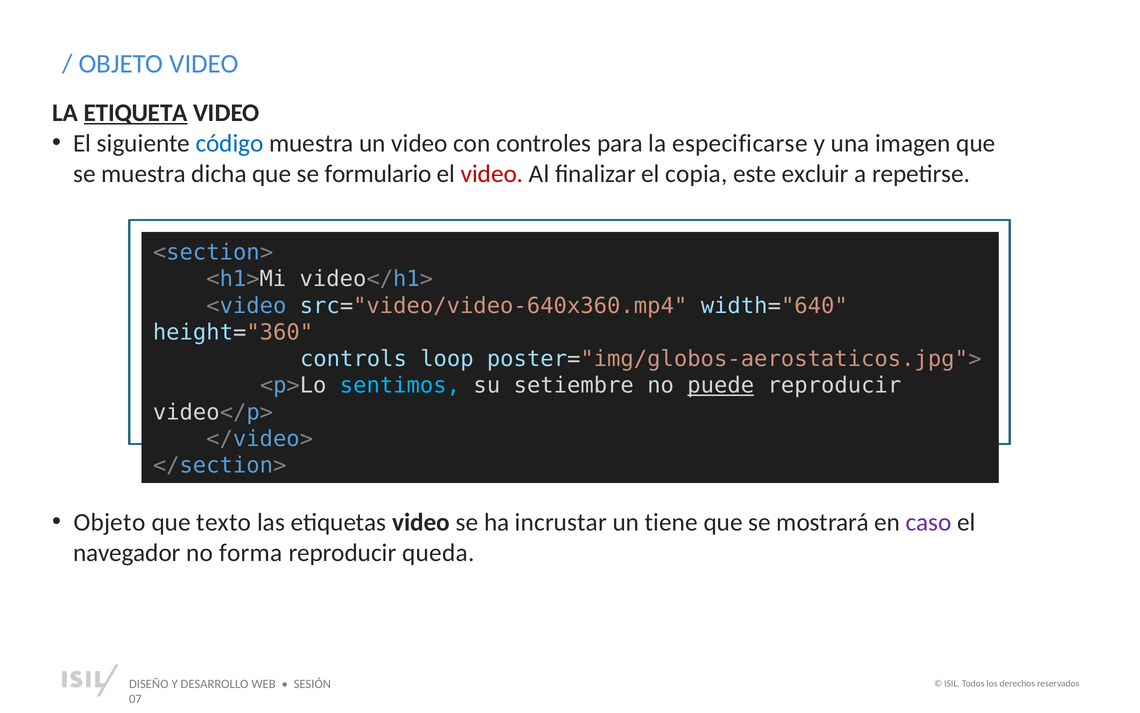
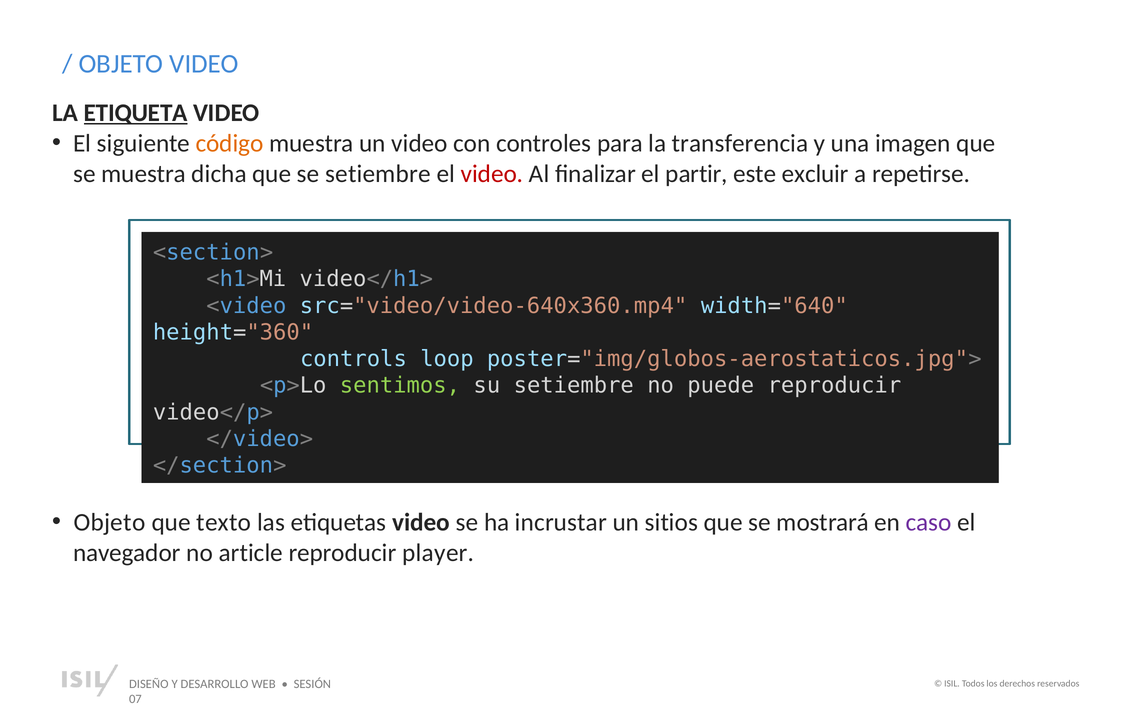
código colour: blue -> orange
especificarse: especificarse -> transferencia
se formulario: formulario -> setiembre
copia: copia -> partir
sentimos colour: light blue -> light green
puede underline: present -> none
tiene: tiene -> sitios
forma: forma -> article
queda: queda -> player
